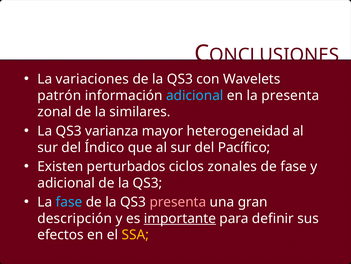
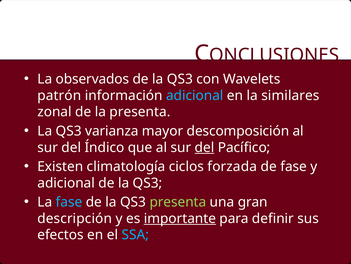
variaciones: variaciones -> observados
la presenta: presenta -> similares
la similares: similares -> presenta
heterogeneidad: heterogeneidad -> descomposición
del at (205, 147) underline: none -> present
perturbados: perturbados -> climatología
zonales: zonales -> forzada
presenta at (178, 202) colour: pink -> light green
SSA colour: yellow -> light blue
